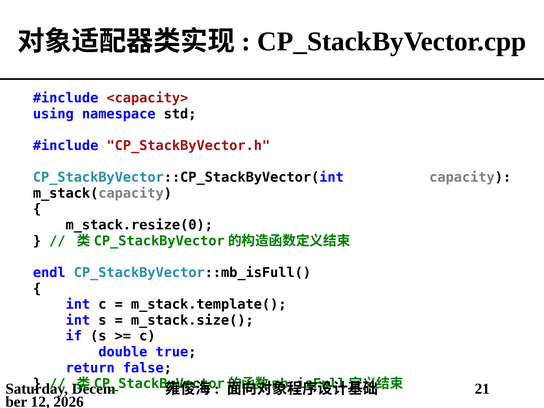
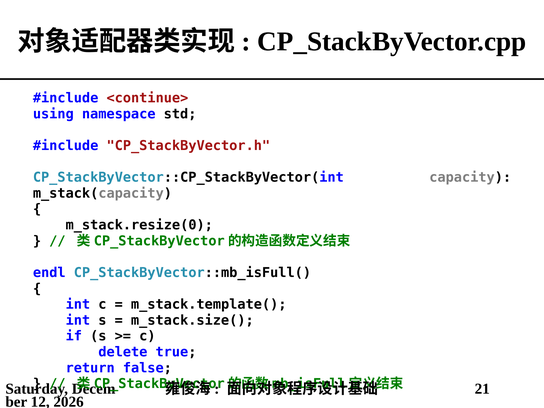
<capacity>: <capacity> -> <continue>
double: double -> delete
